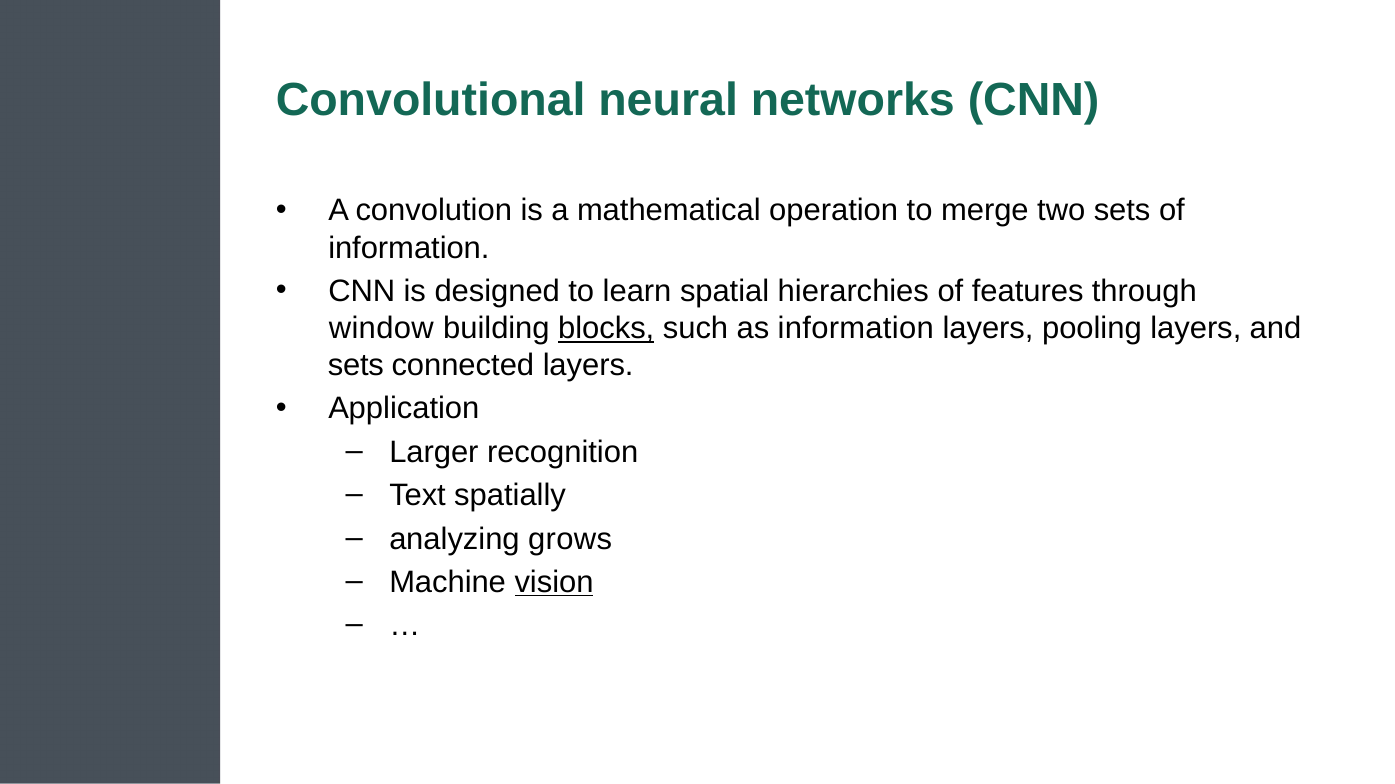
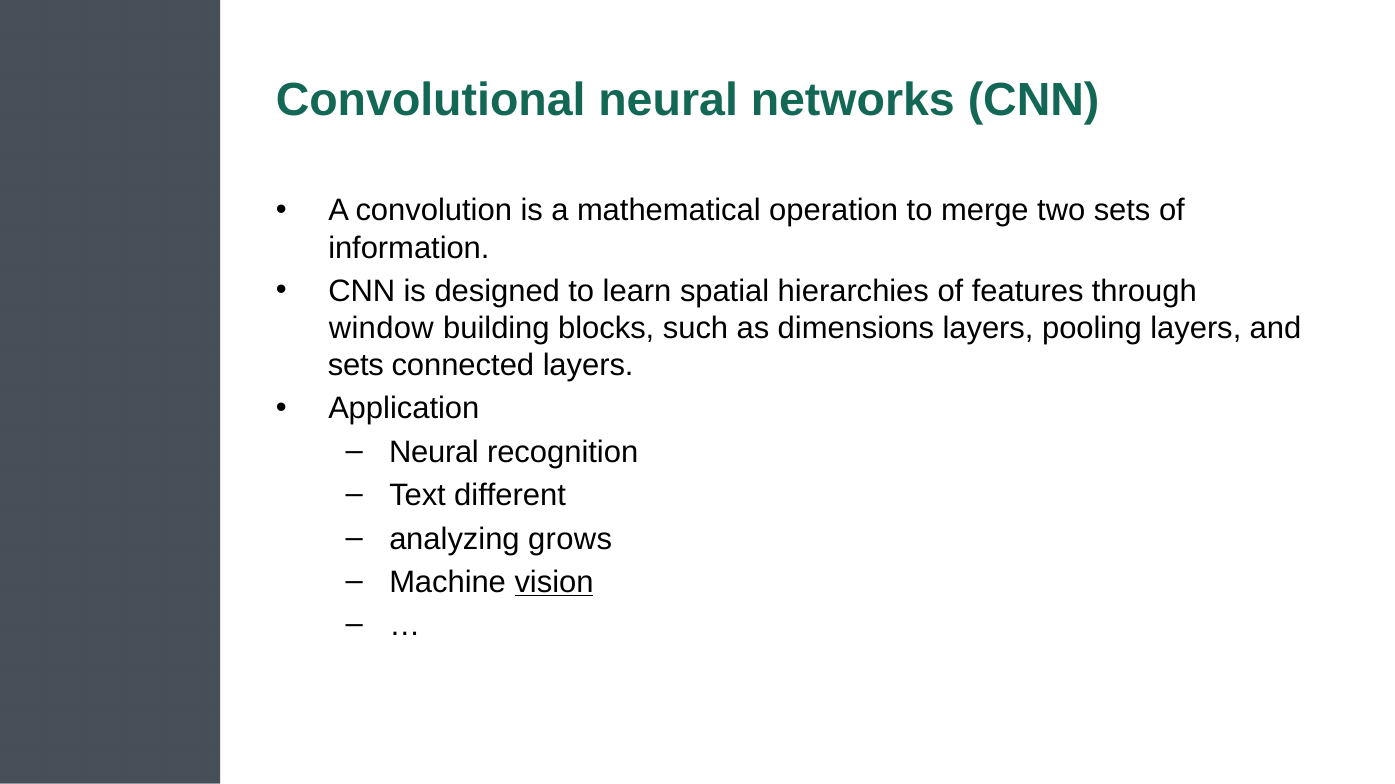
blocks underline: present -> none
as information: information -> dimensions
Larger at (434, 453): Larger -> Neural
spatially: spatially -> different
